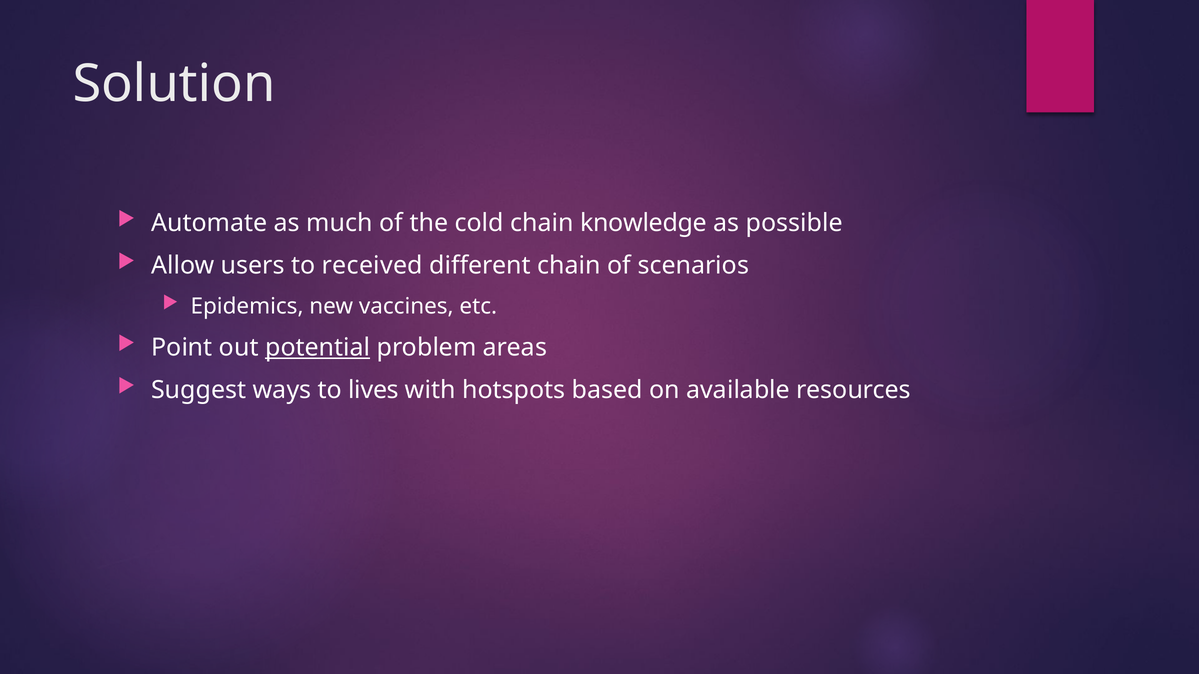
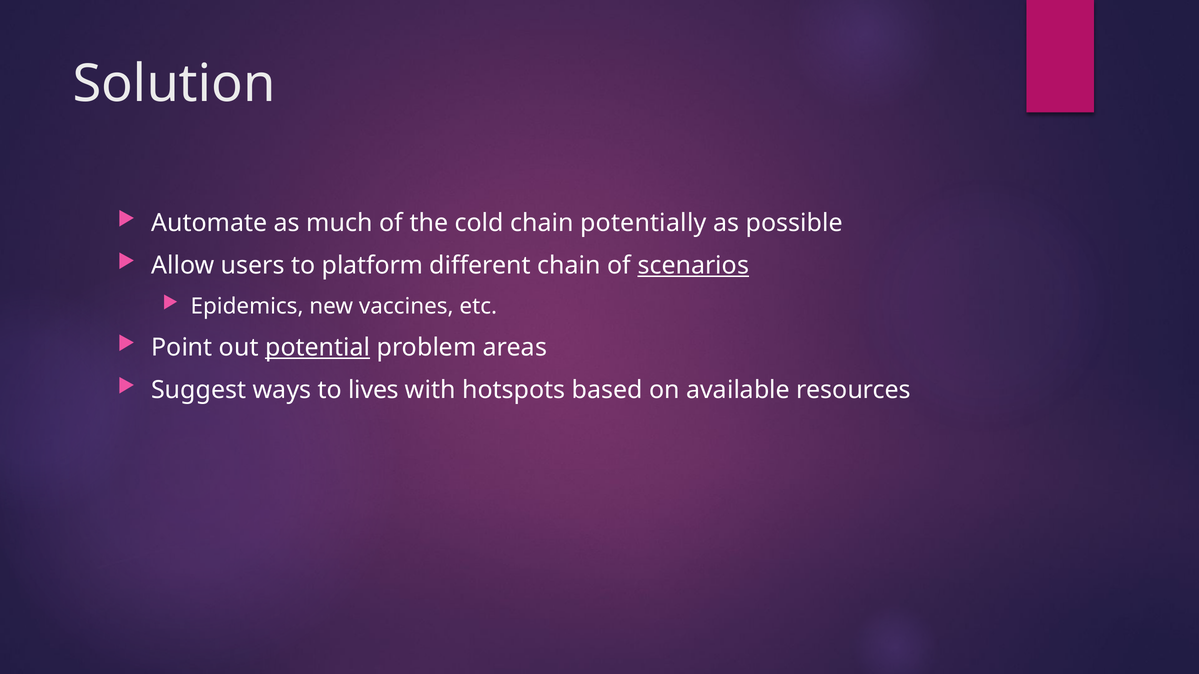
knowledge: knowledge -> potentially
received: received -> platform
scenarios underline: none -> present
